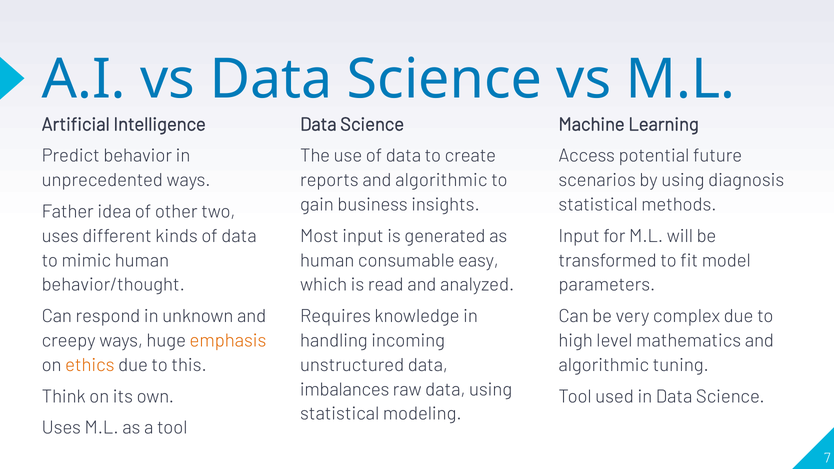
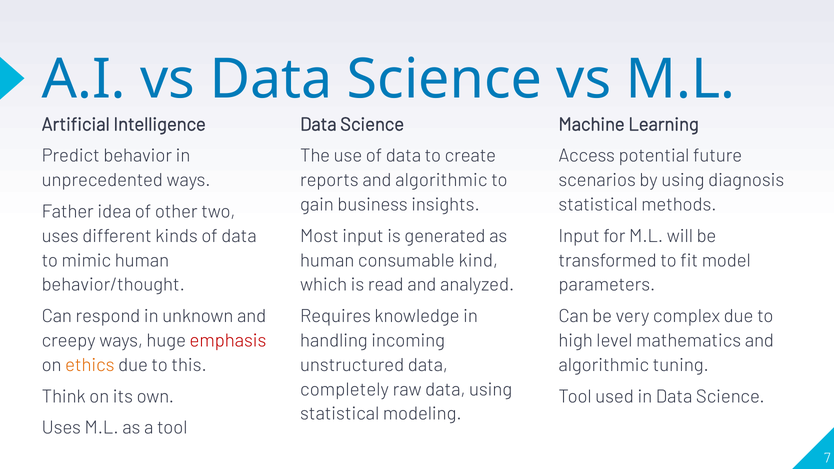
easy: easy -> kind
emphasis colour: orange -> red
imbalances: imbalances -> completely
